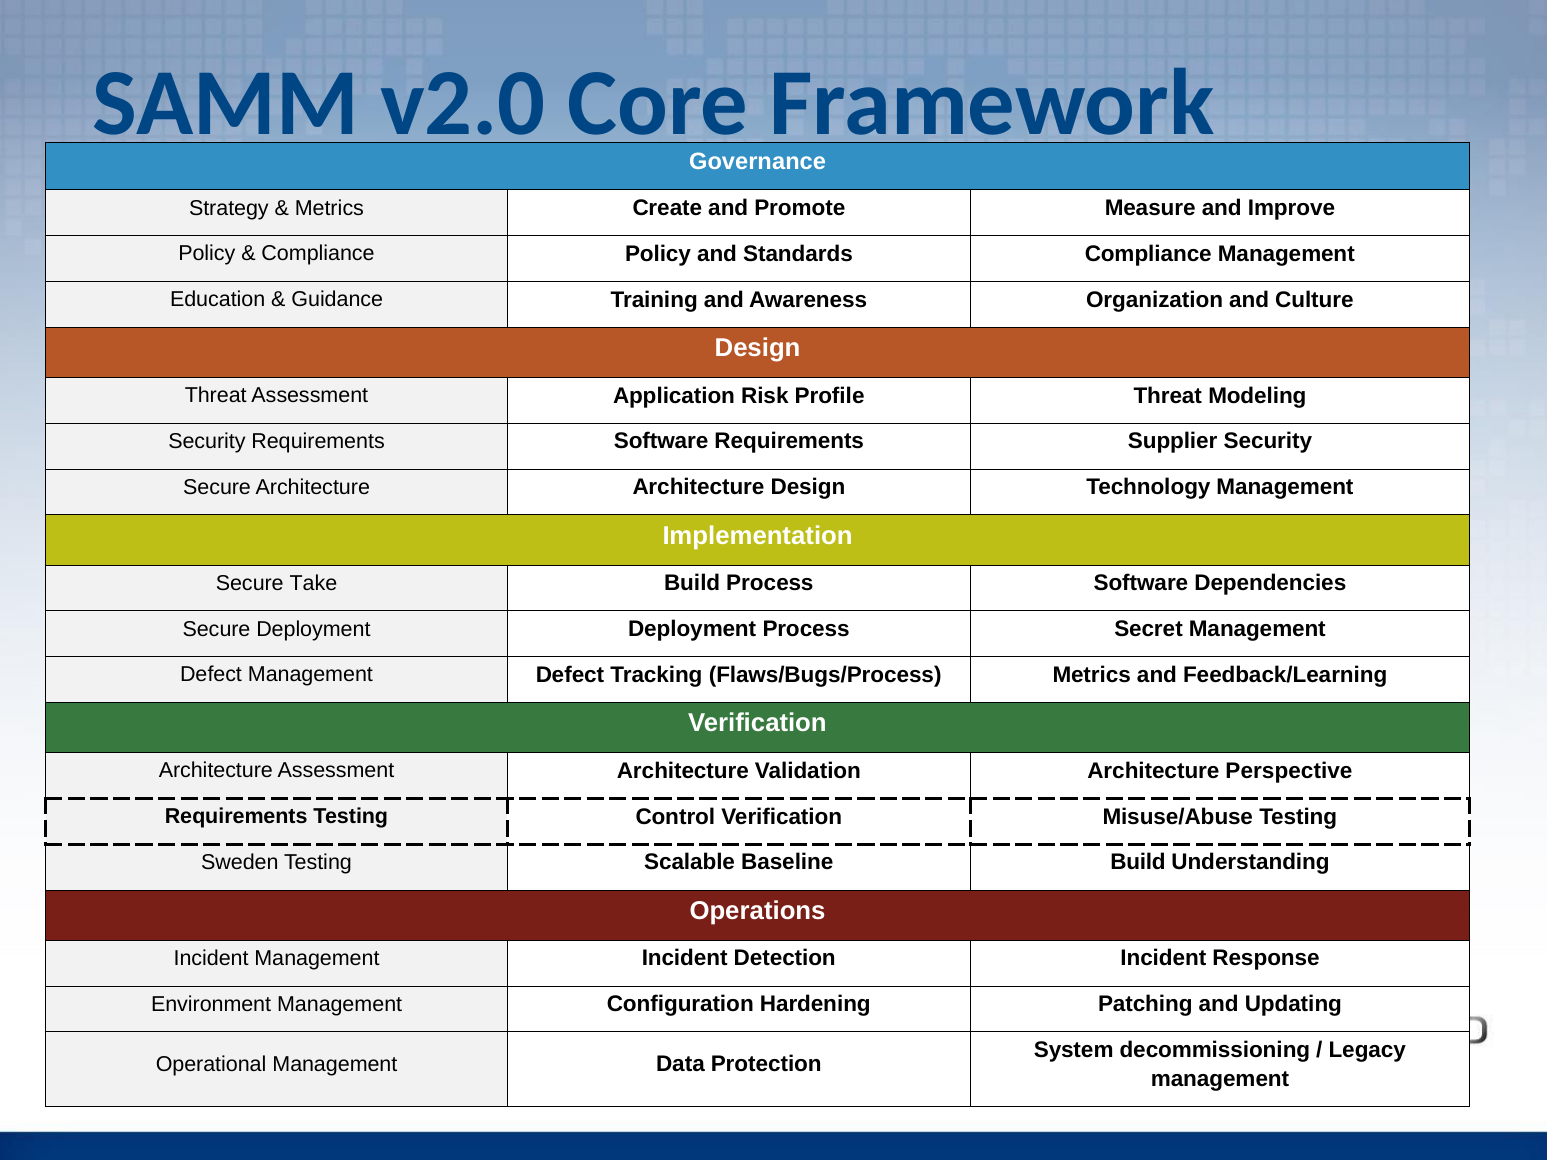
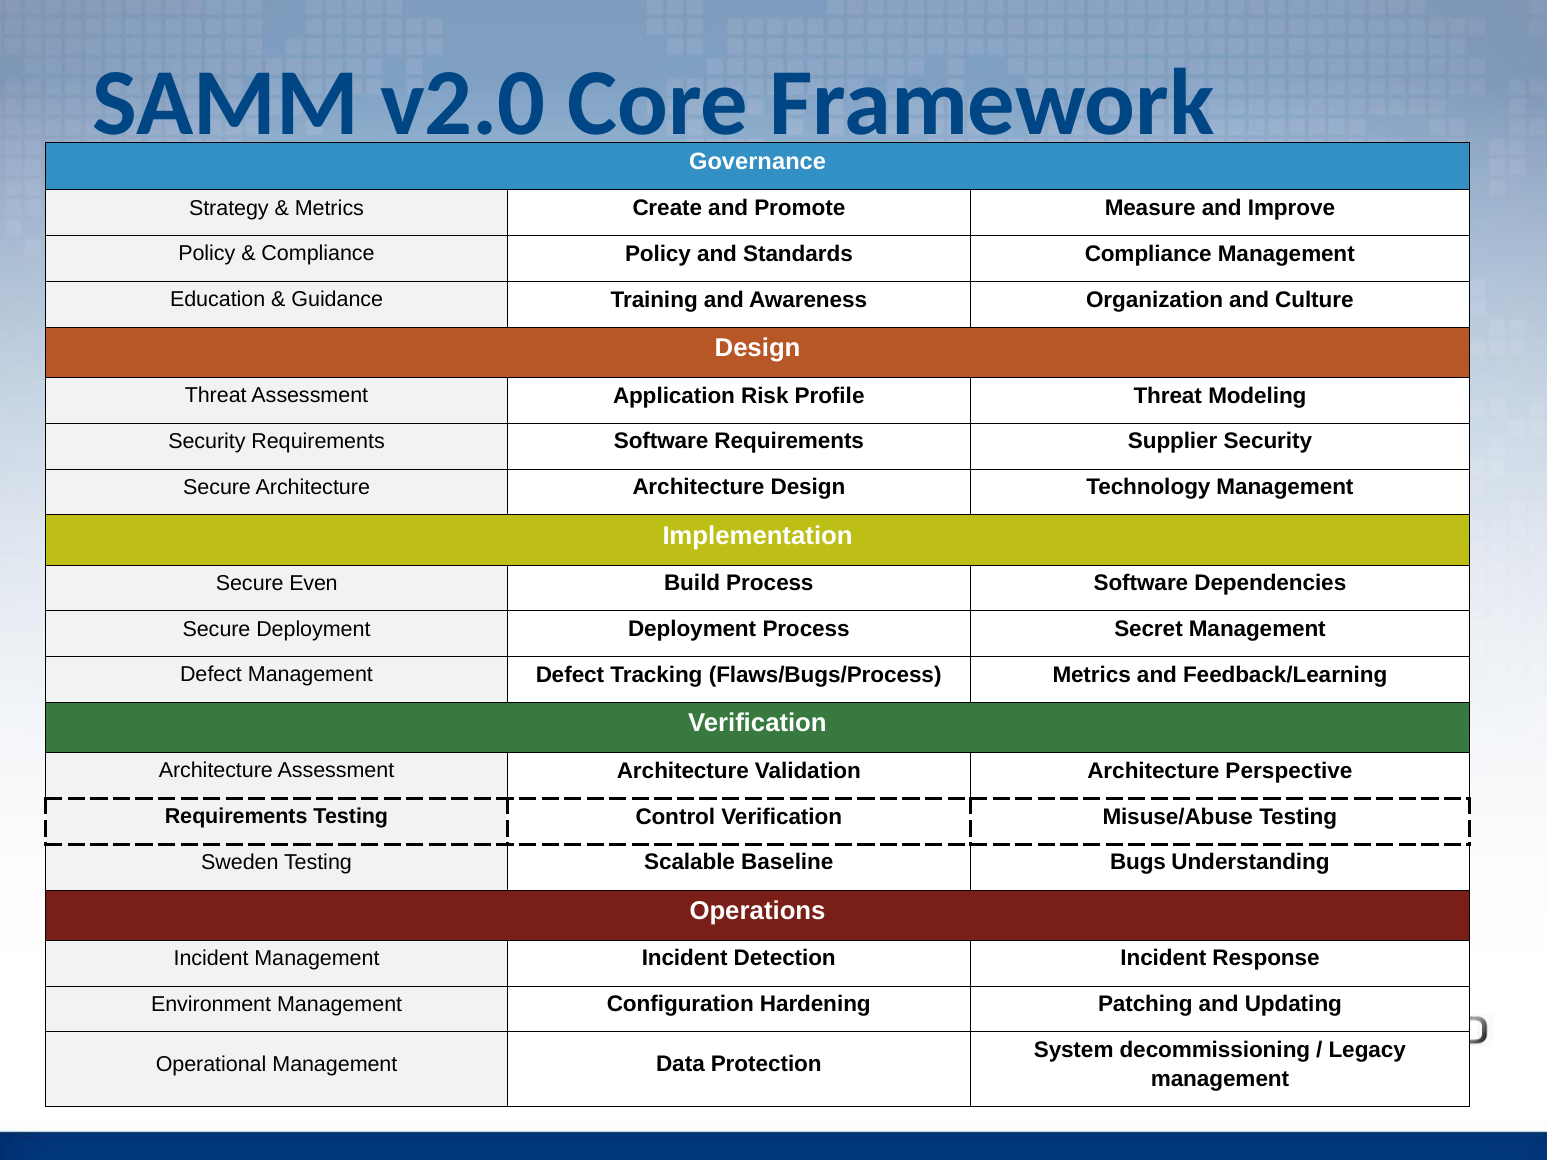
Take: Take -> Even
Baseline Build: Build -> Bugs
